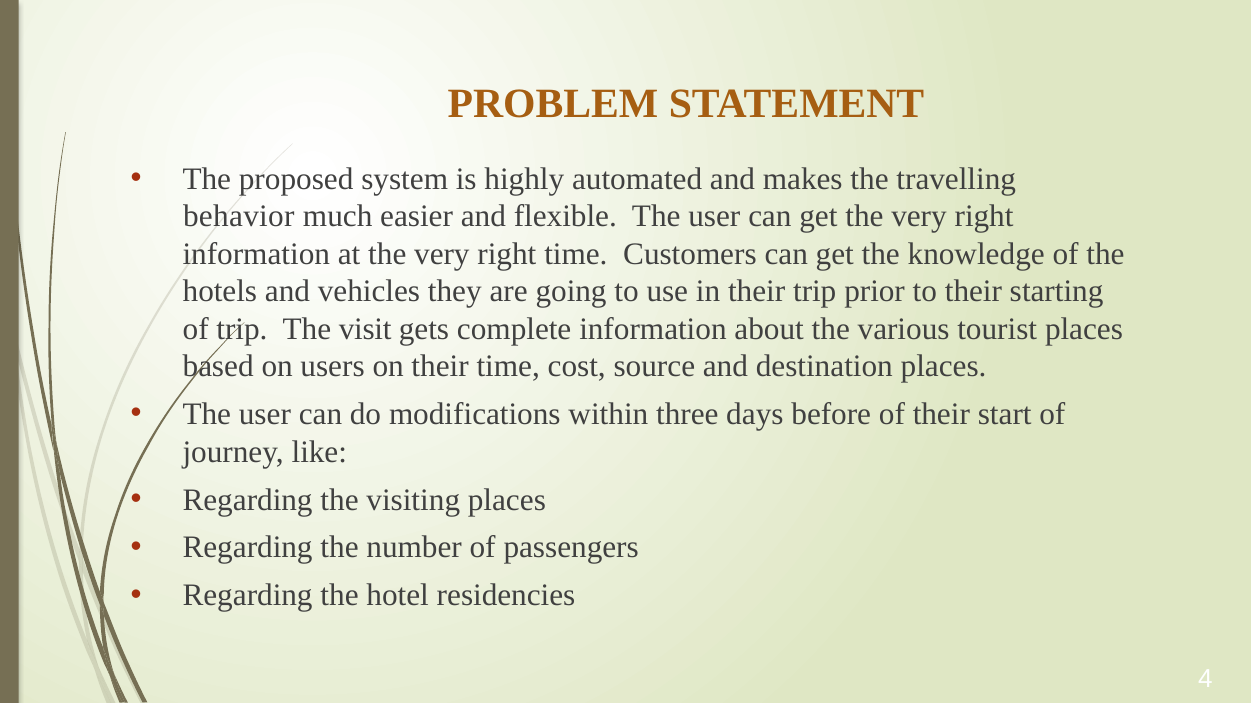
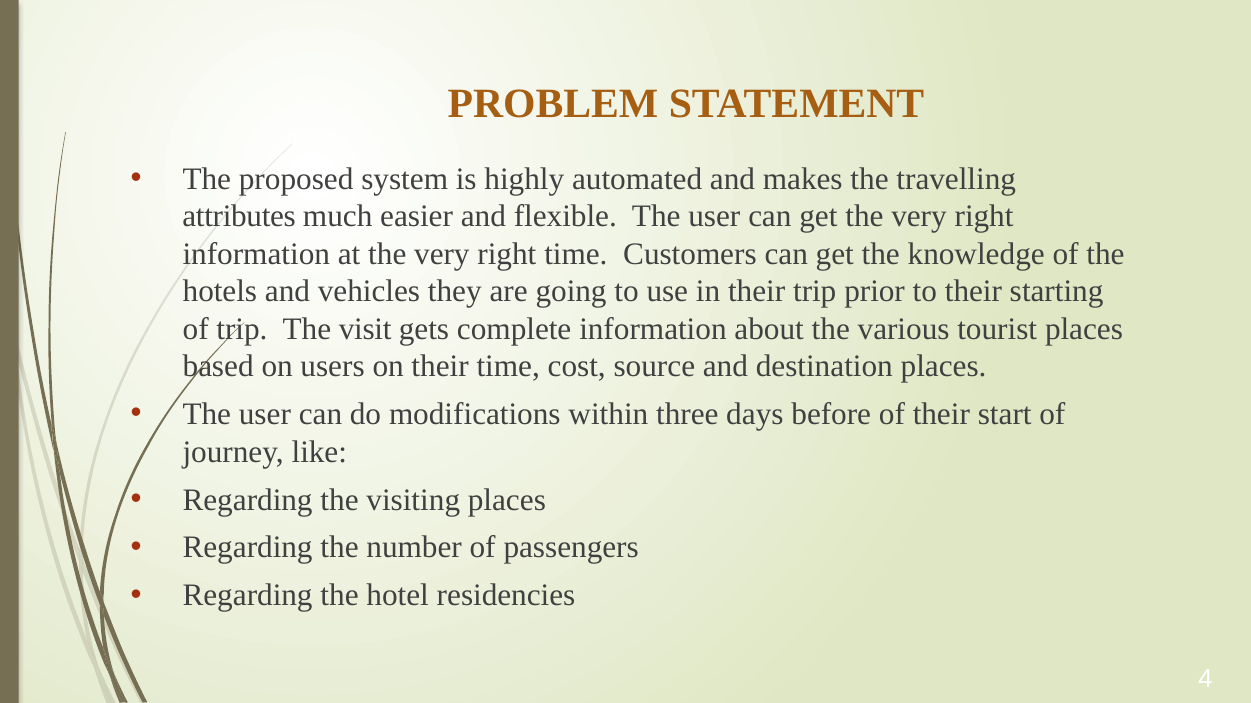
behavior: behavior -> attributes
